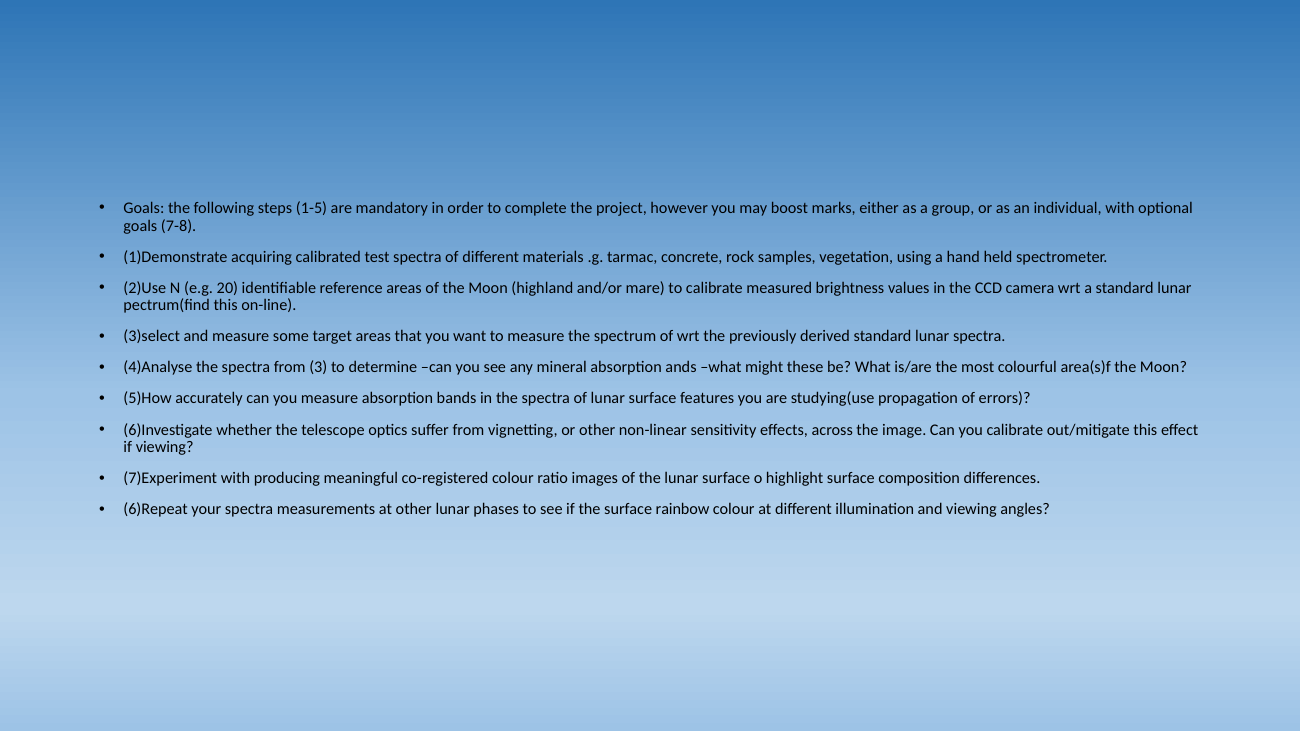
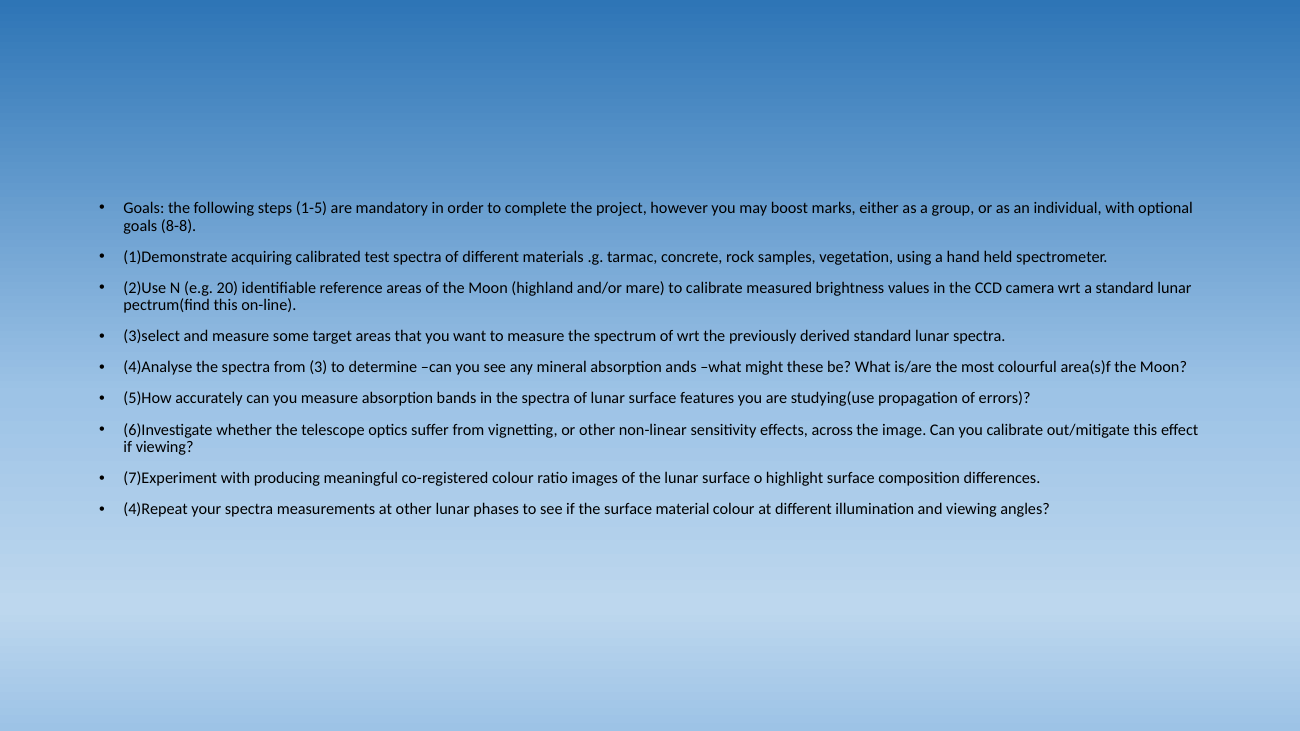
7-8: 7-8 -> 8-8
6)Repeat: 6)Repeat -> 4)Repeat
rainbow: rainbow -> material
